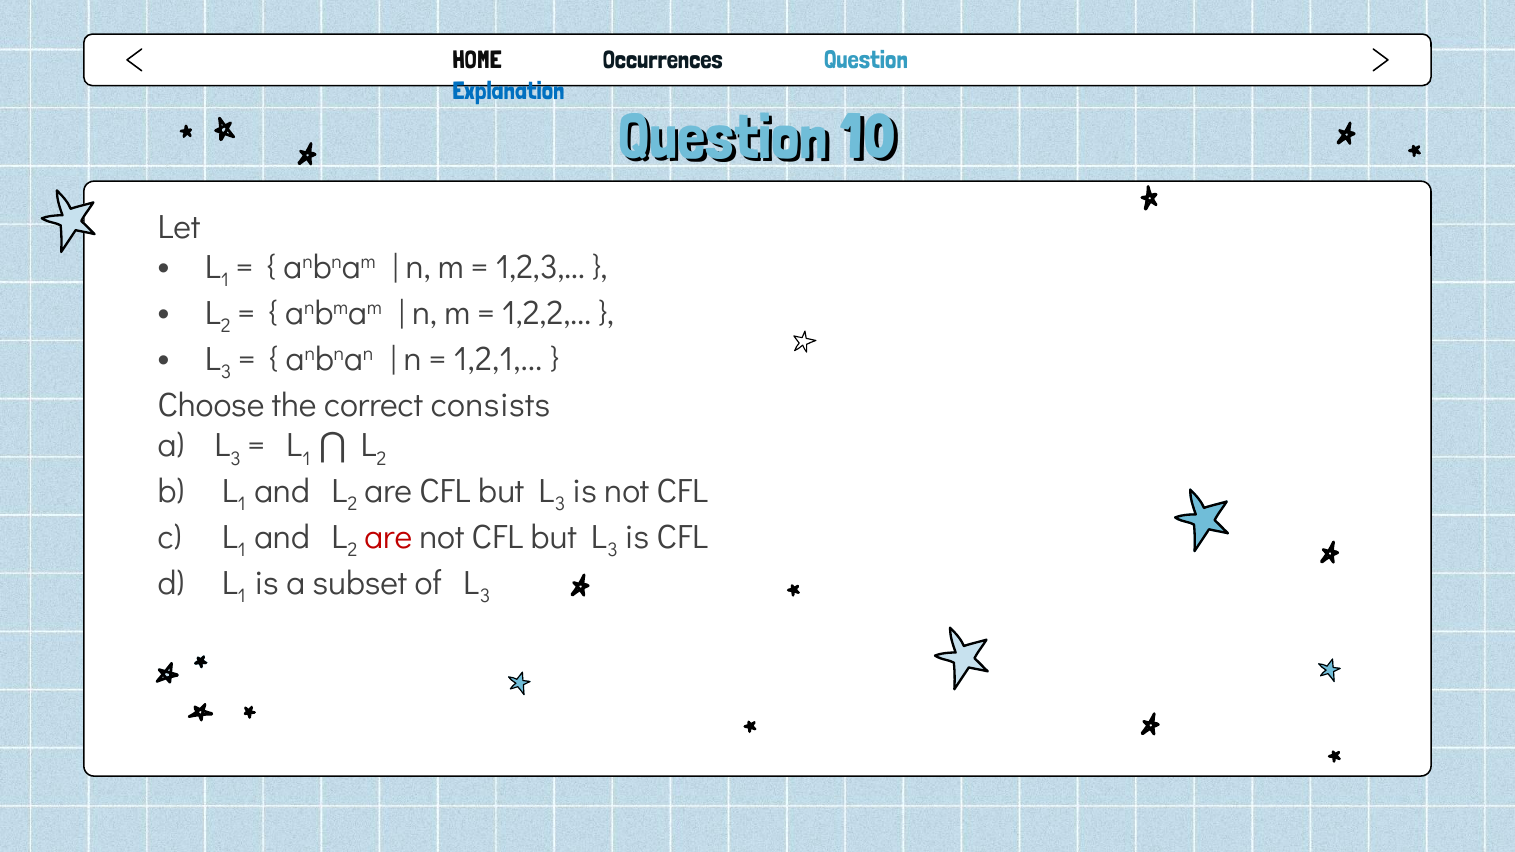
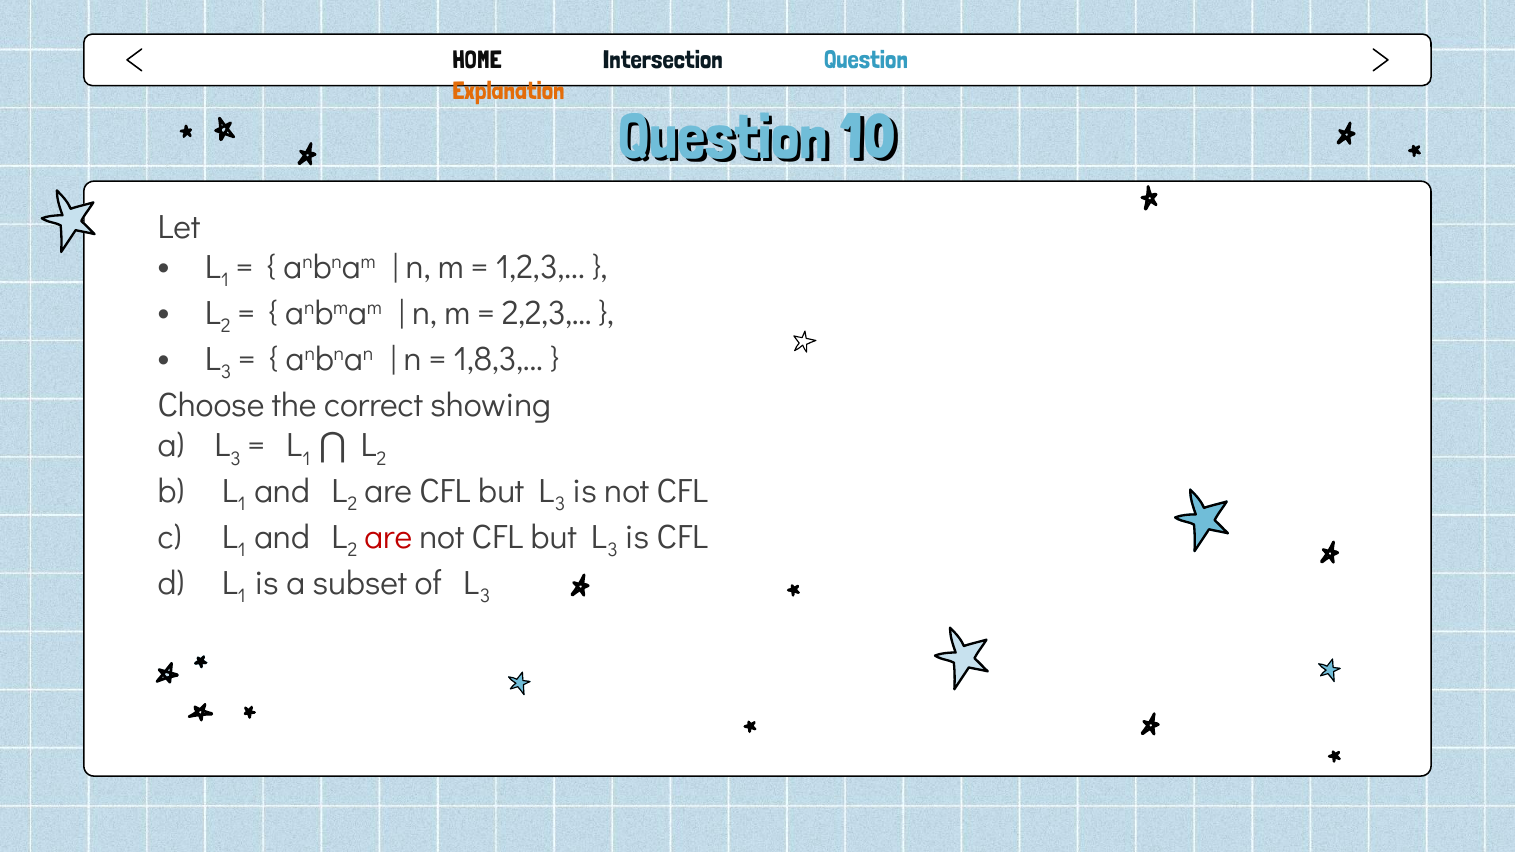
Occurrences: Occurrences -> Intersection
Explanation colour: blue -> orange
1,2,2: 1,2,2 -> 2,2,3
1,2,1: 1,2,1 -> 1,8,3
consists: consists -> showing
